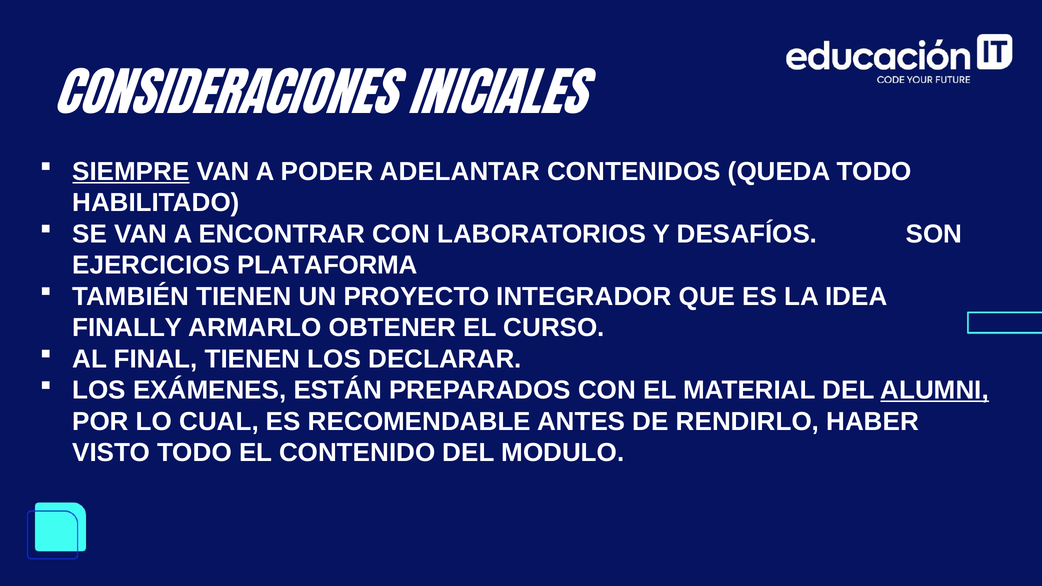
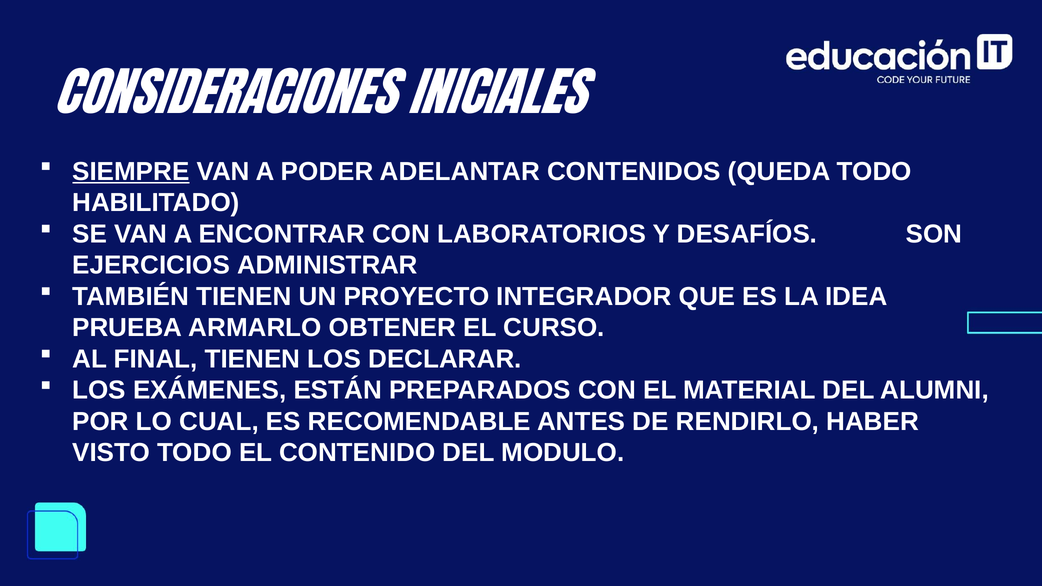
PLATAFORMA: PLATAFORMA -> ADMINISTRAR
FINALLY: FINALLY -> PRUEBA
ALUMNI underline: present -> none
